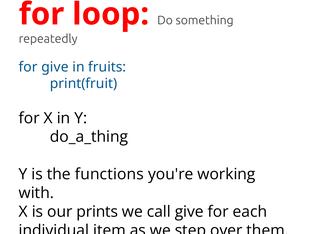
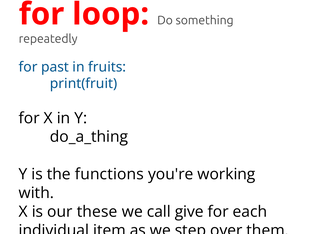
for give: give -> past
prints: prints -> these
